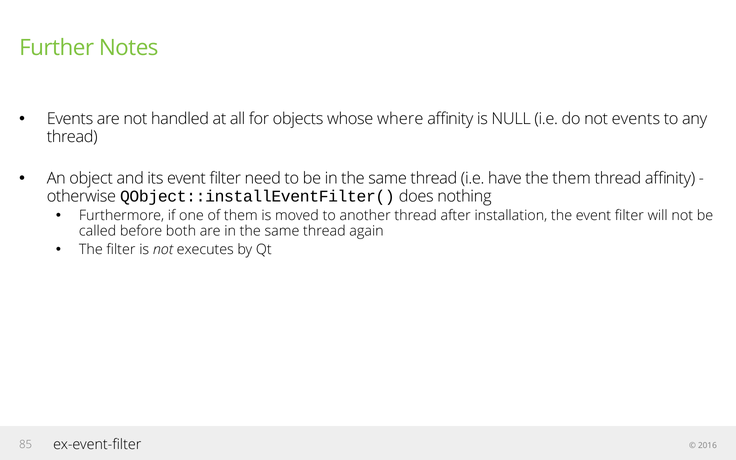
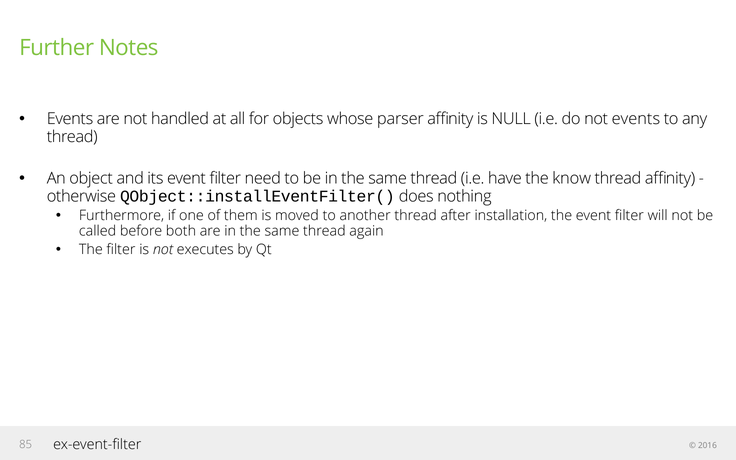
where: where -> parser
the them: them -> know
